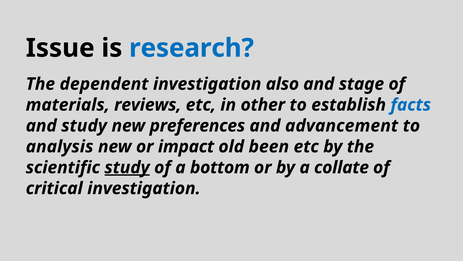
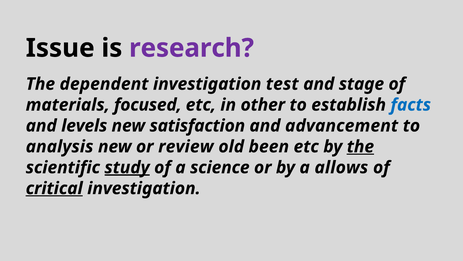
research colour: blue -> purple
also: also -> test
reviews: reviews -> focused
and study: study -> levels
preferences: preferences -> satisfaction
impact: impact -> review
the at (360, 146) underline: none -> present
bottom: bottom -> science
collate: collate -> allows
critical underline: none -> present
